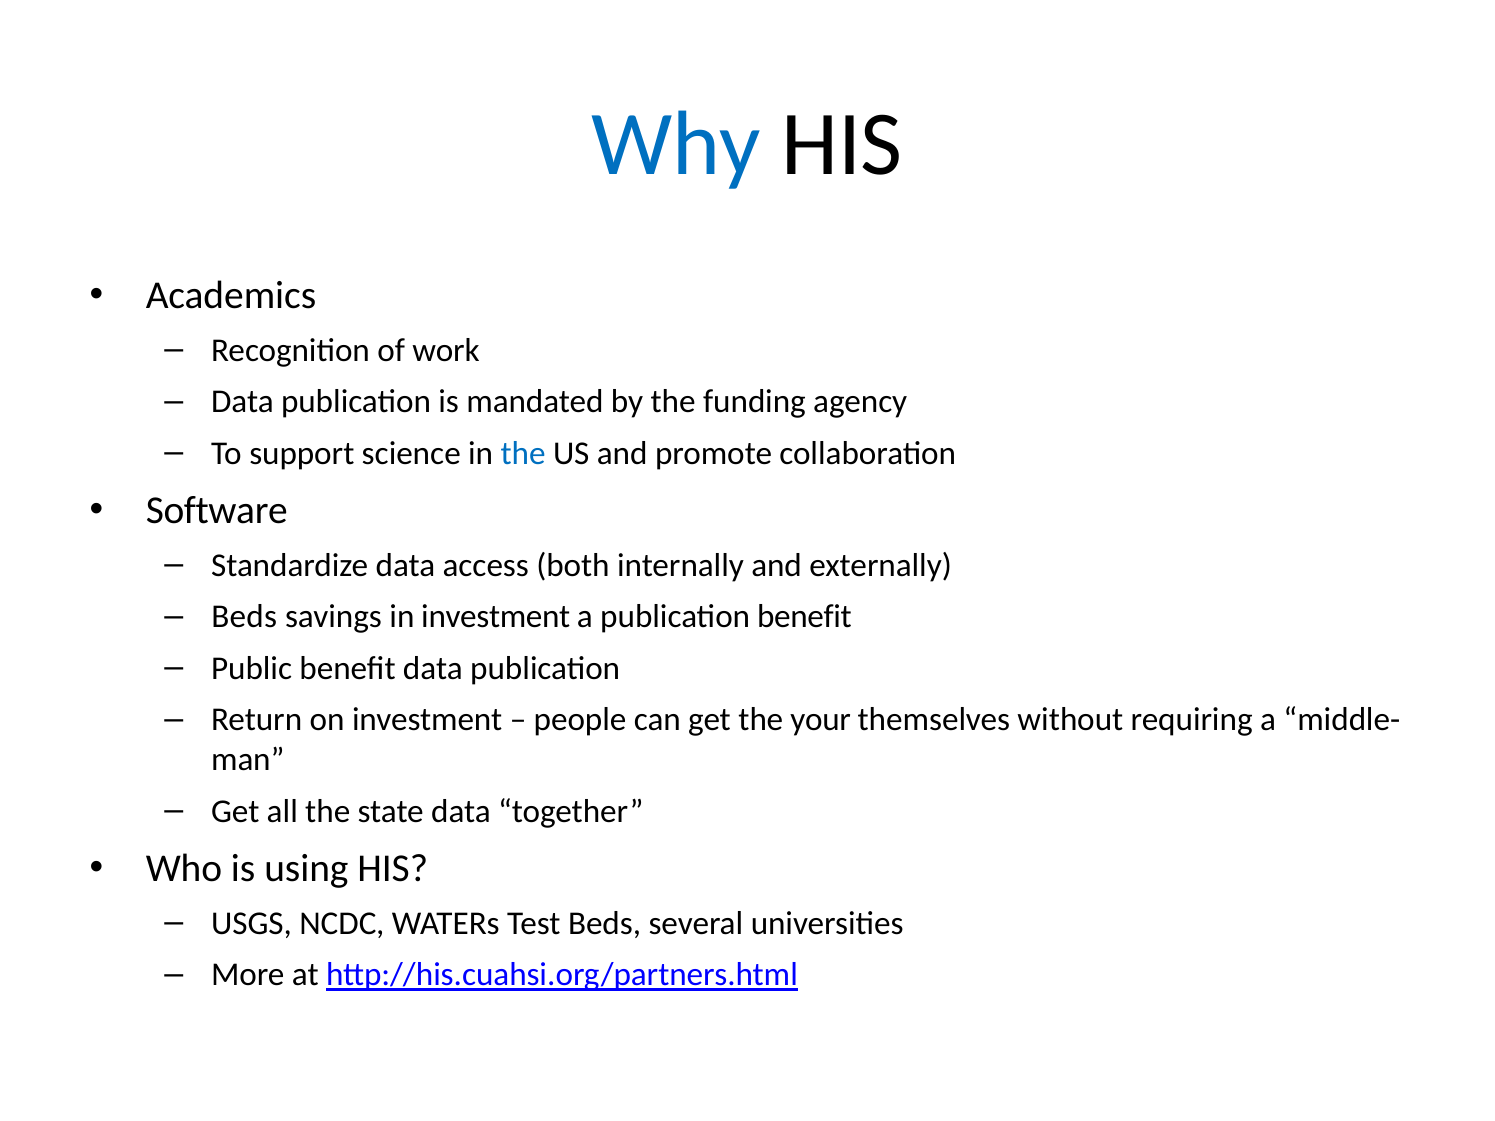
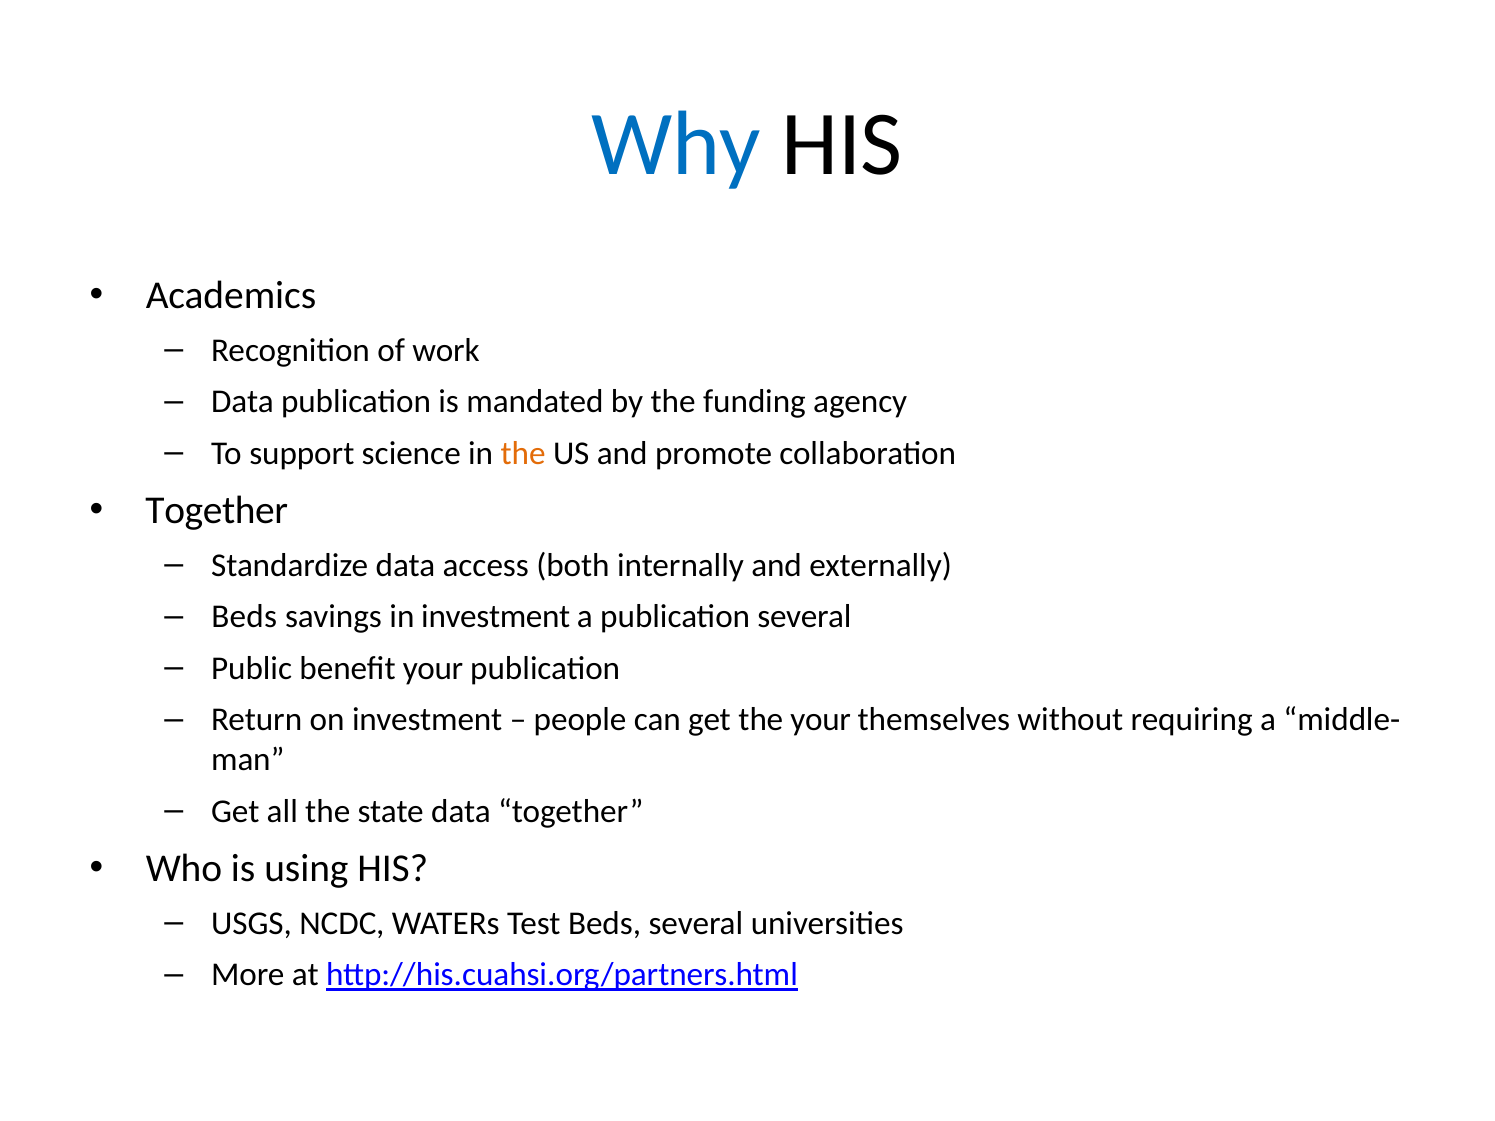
the at (523, 453) colour: blue -> orange
Software at (217, 511): Software -> Together
publication benefit: benefit -> several
benefit data: data -> your
